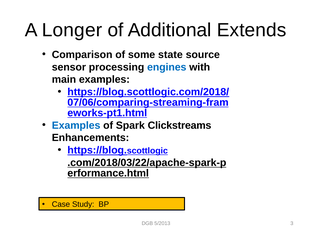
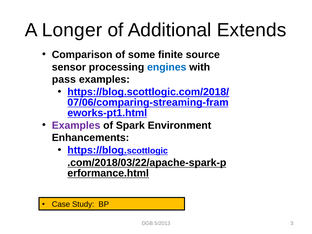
state: state -> finite
main: main -> pass
Examples at (76, 125) colour: blue -> purple
Clickstreams: Clickstreams -> Environment
